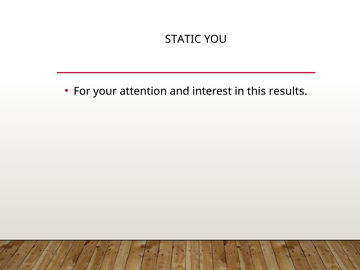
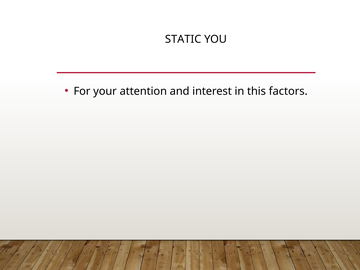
results: results -> factors
